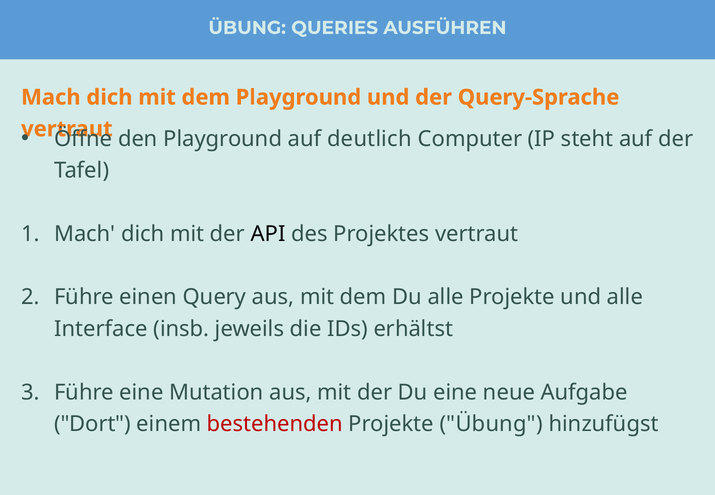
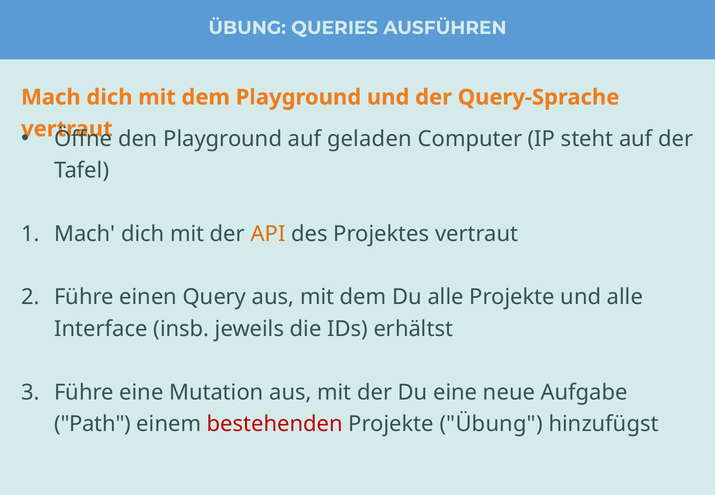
deutlich: deutlich -> geladen
API colour: black -> orange
Dort: Dort -> Path
